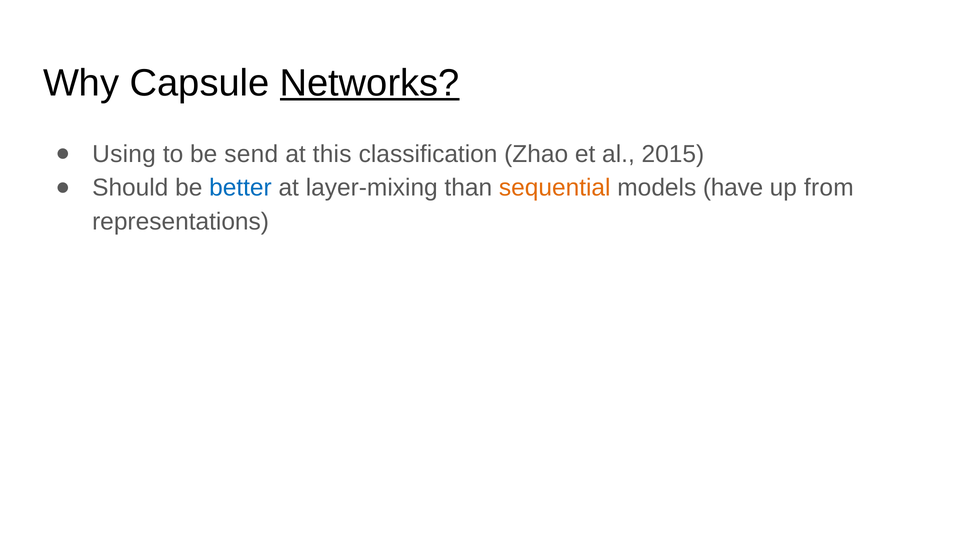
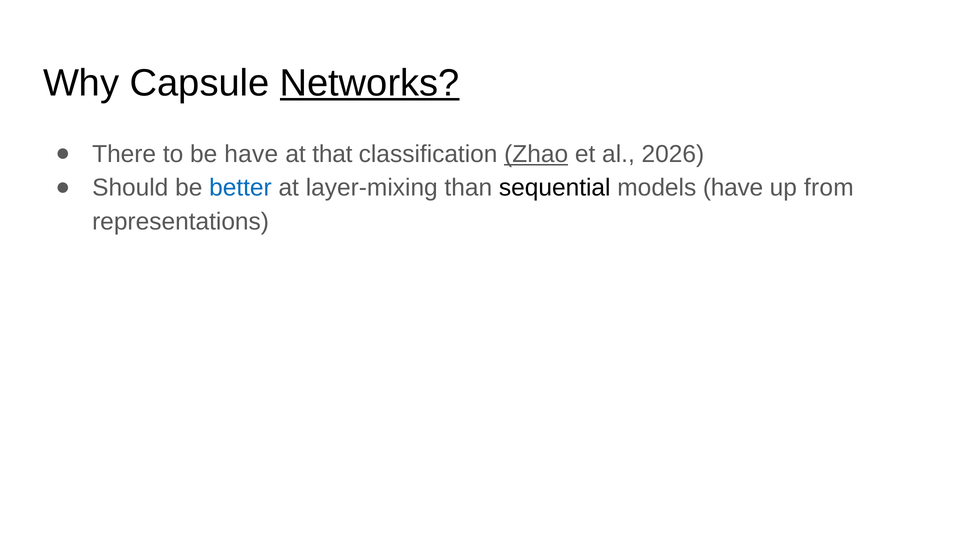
Using: Using -> There
be send: send -> have
this: this -> that
Zhao underline: none -> present
2015: 2015 -> 2026
sequential colour: orange -> black
